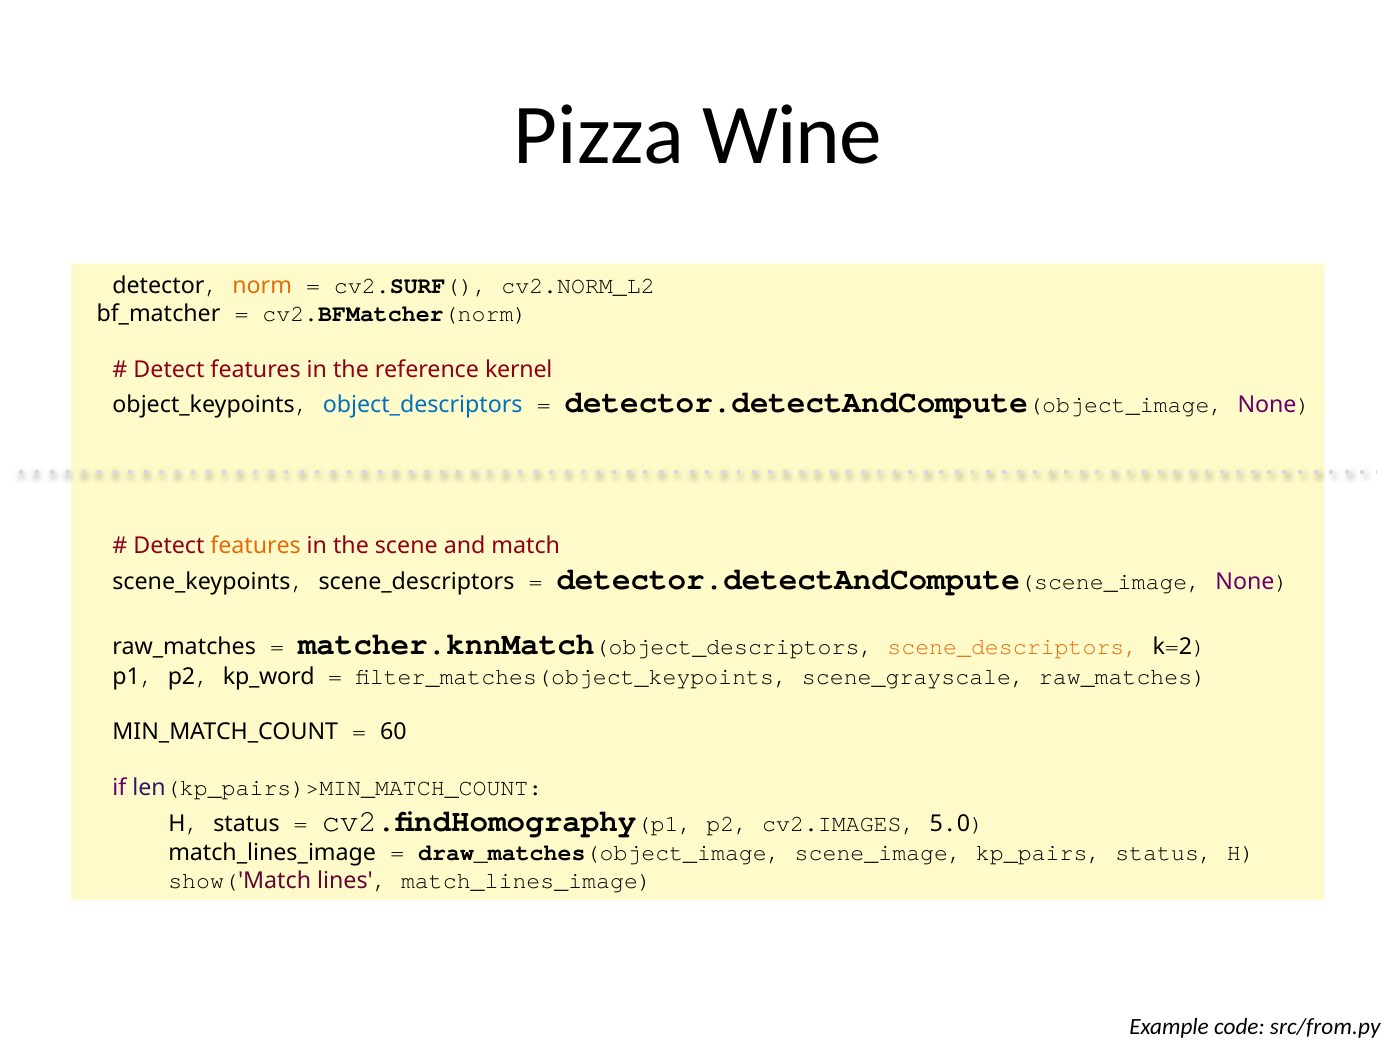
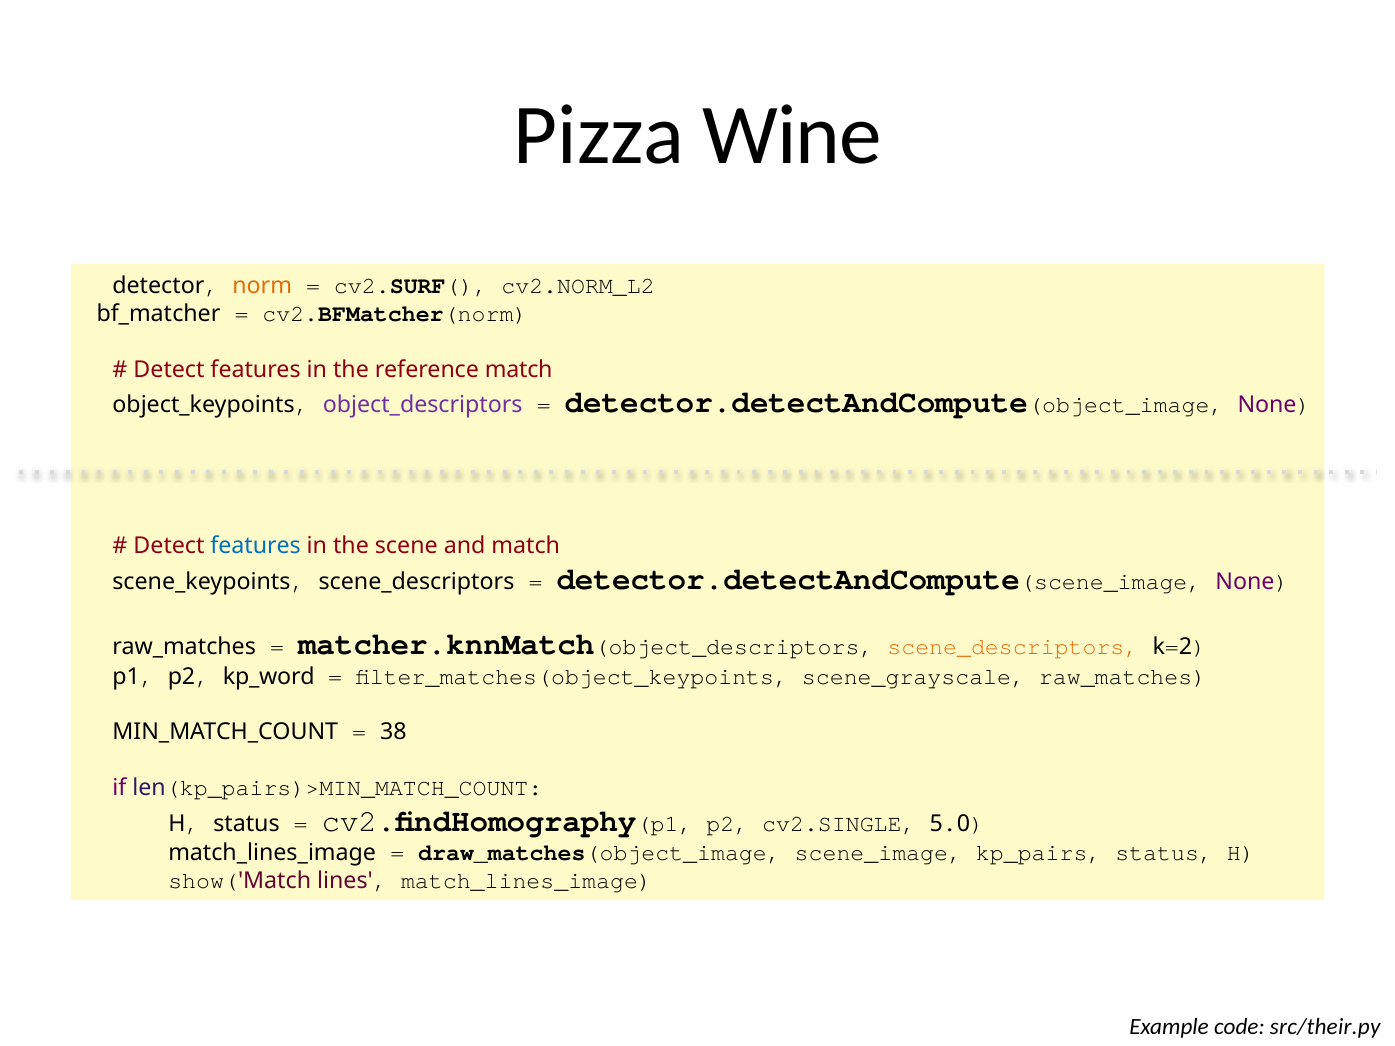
reference kernel: kernel -> match
object_descriptors at (423, 405) colour: blue -> purple
features at (256, 546) colour: orange -> blue
60: 60 -> 38
cv2.IMAGES: cv2.IMAGES -> cv2.SINGLE
src/from.py: src/from.py -> src/their.py
